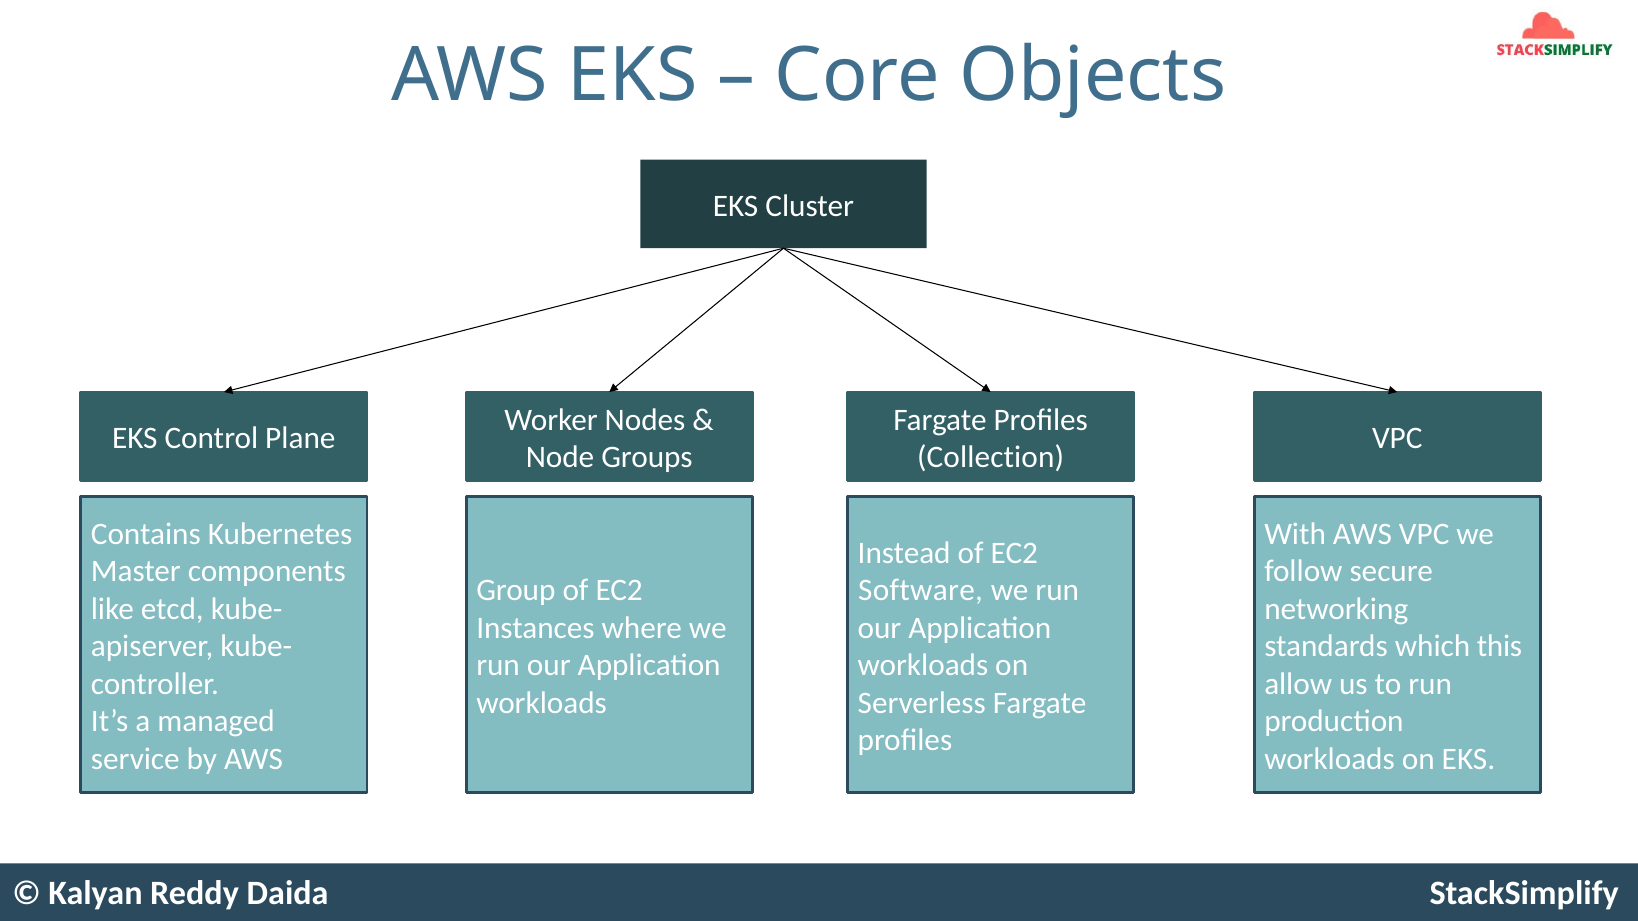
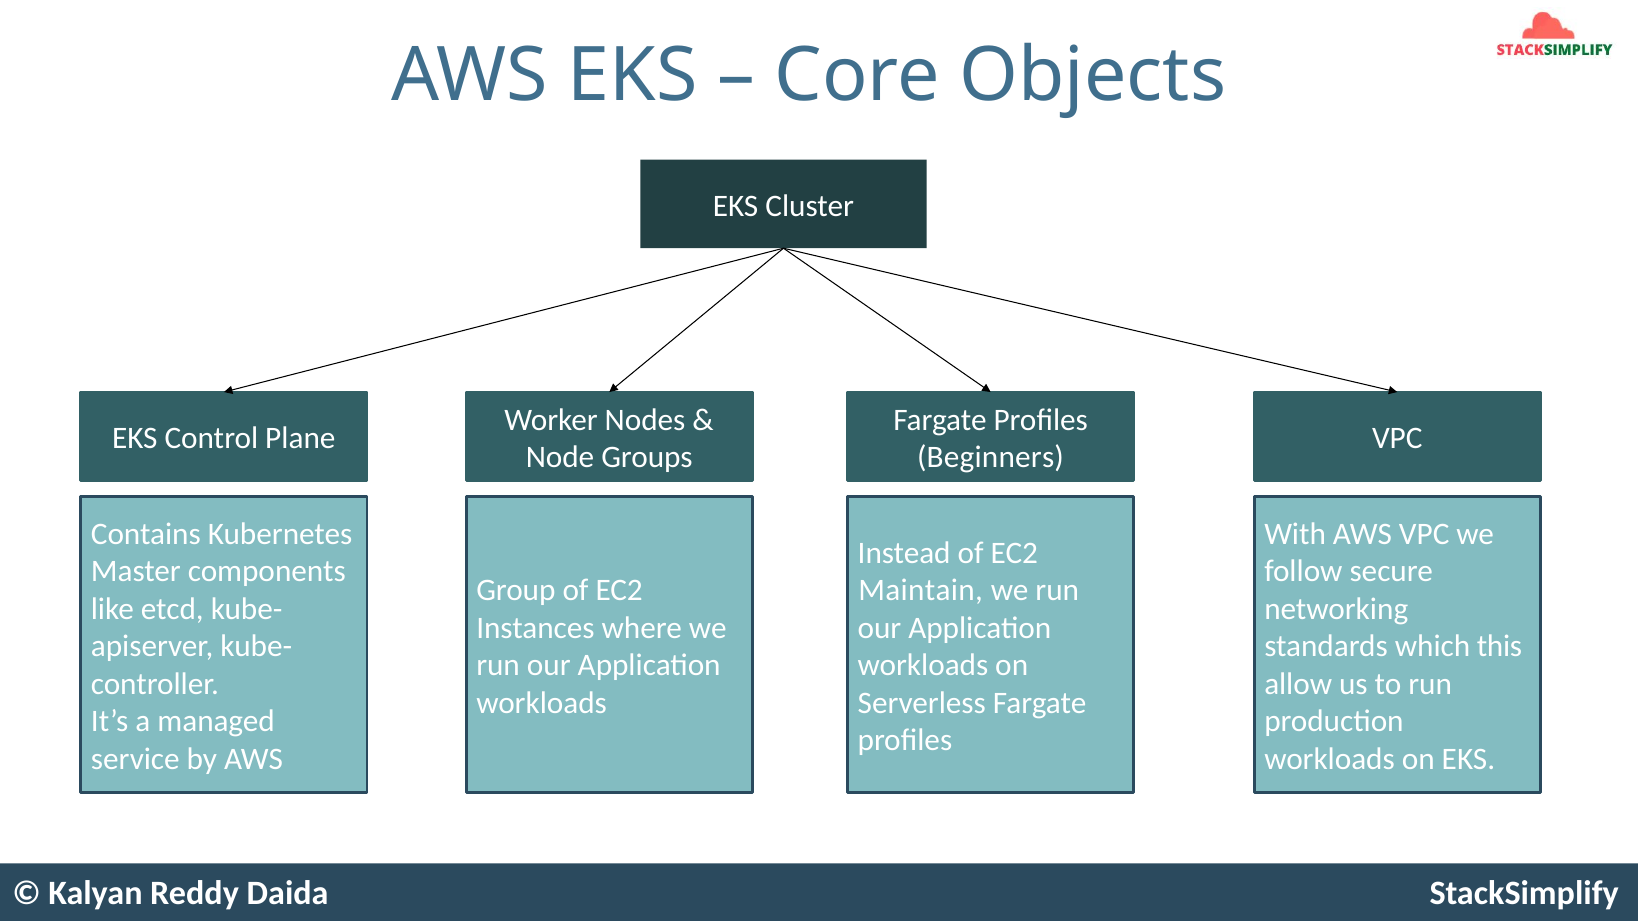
Collection: Collection -> Beginners
Software: Software -> Maintain
